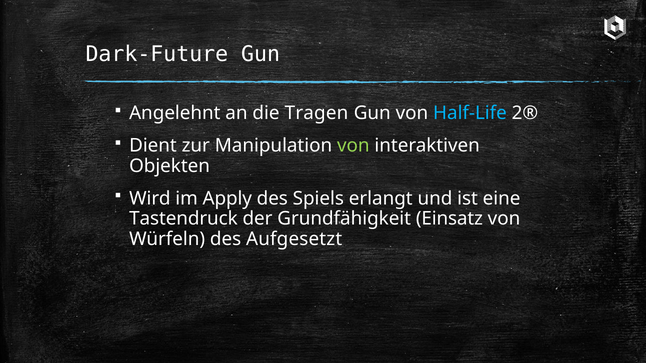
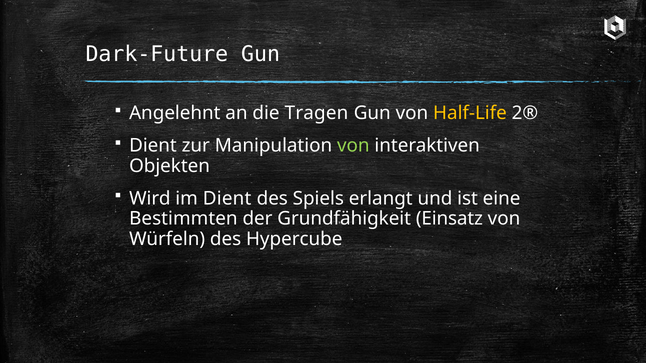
Half-Life colour: light blue -> yellow
im Apply: Apply -> Dient
Tastendruck: Tastendruck -> Bestimmten
Aufgesetzt: Aufgesetzt -> Hypercube
